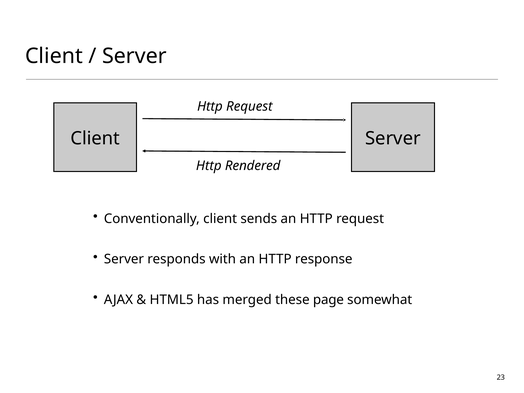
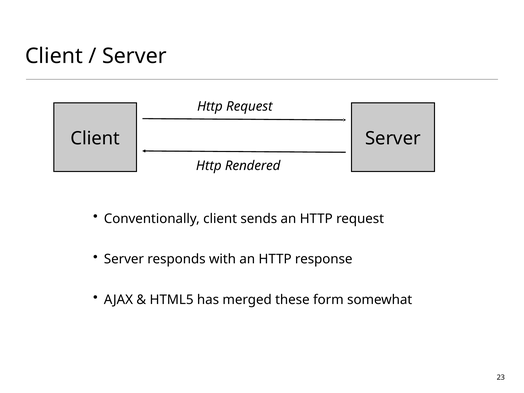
page: page -> form
